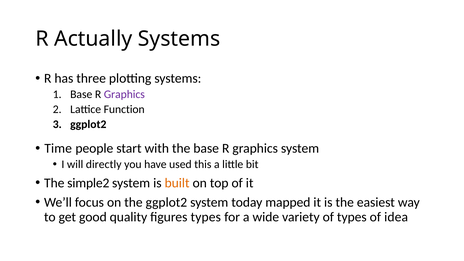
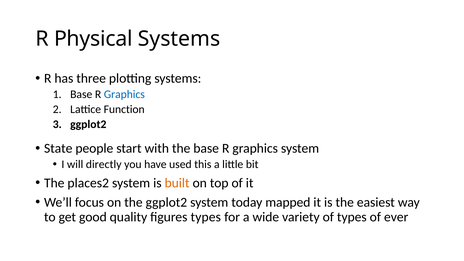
Actually: Actually -> Physical
Graphics at (124, 94) colour: purple -> blue
Time: Time -> State
simple2: simple2 -> places2
idea: idea -> ever
